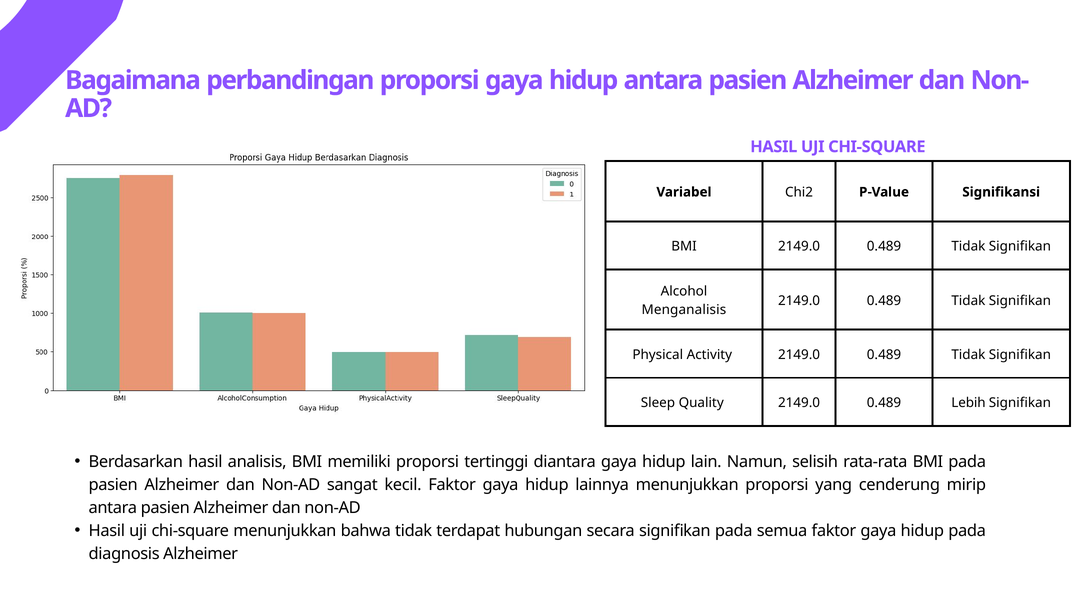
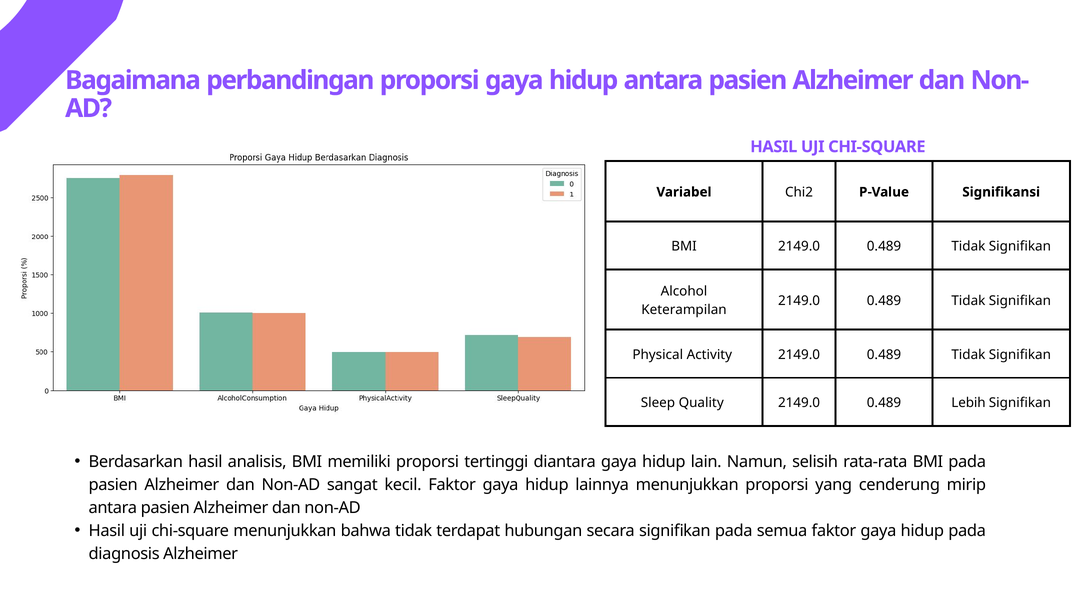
Menganalisis: Menganalisis -> Keterampilan
